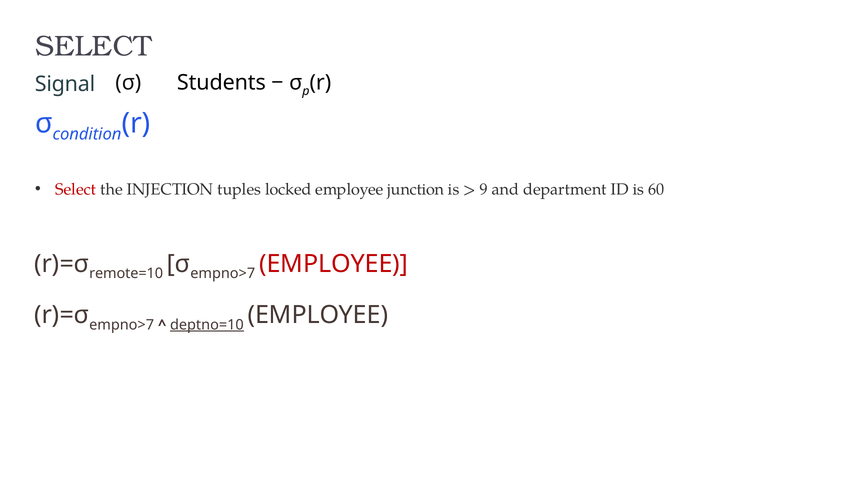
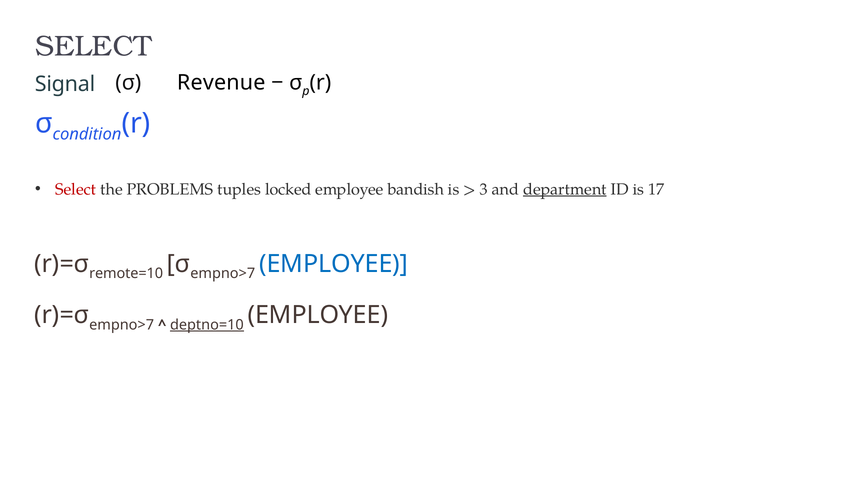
Students: Students -> Revenue
INJECTION: INJECTION -> PROBLEMS
junction: junction -> bandish
9: 9 -> 3
department underline: none -> present
60: 60 -> 17
EMPLOYEE at (334, 264) colour: red -> blue
